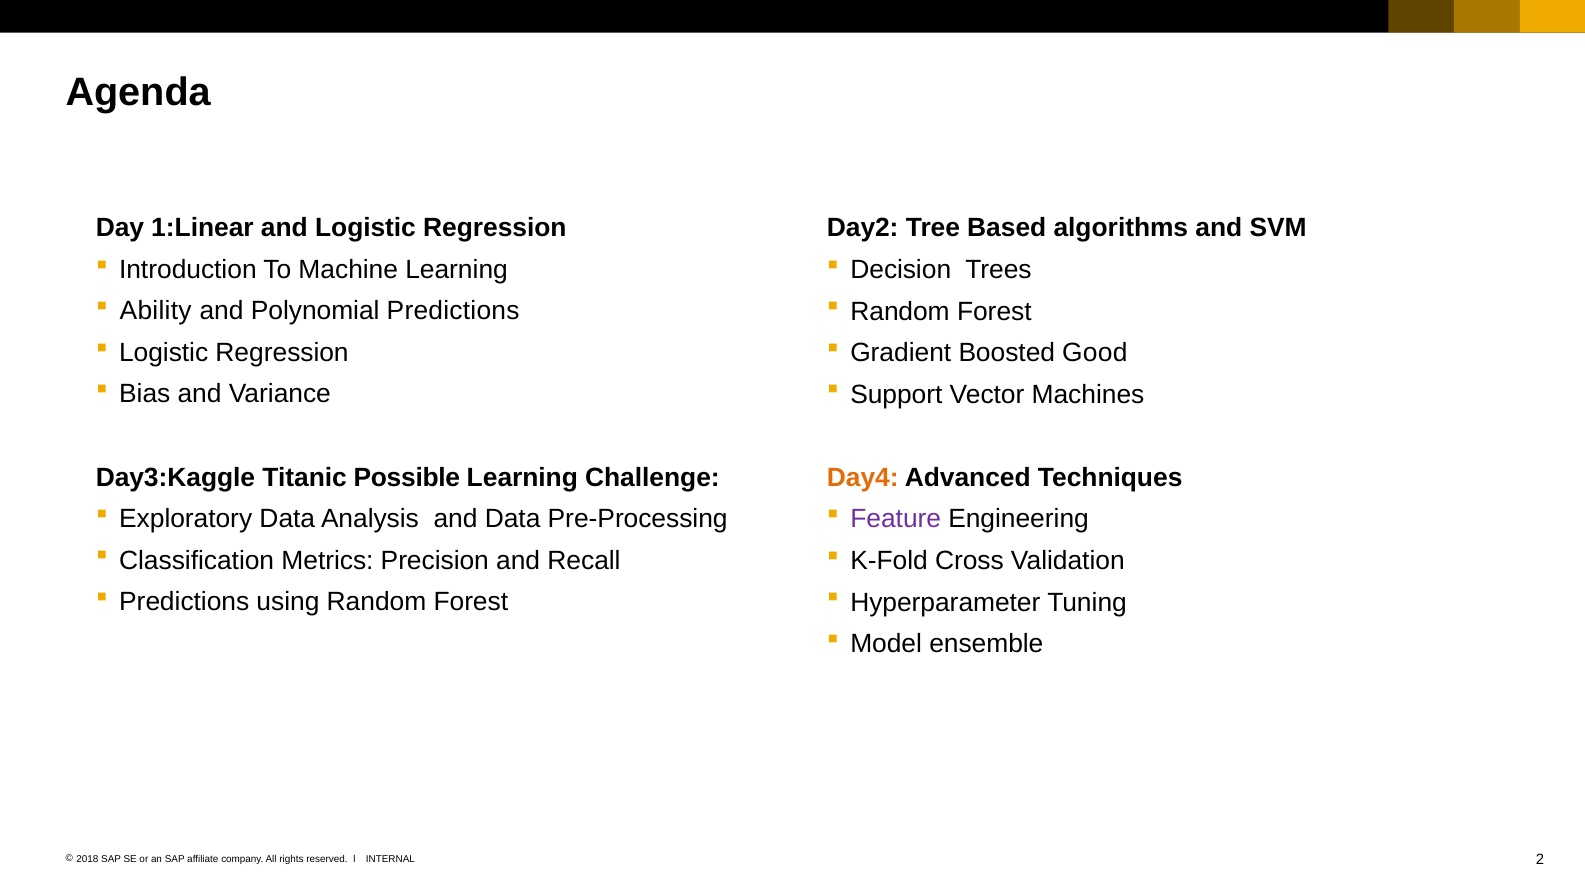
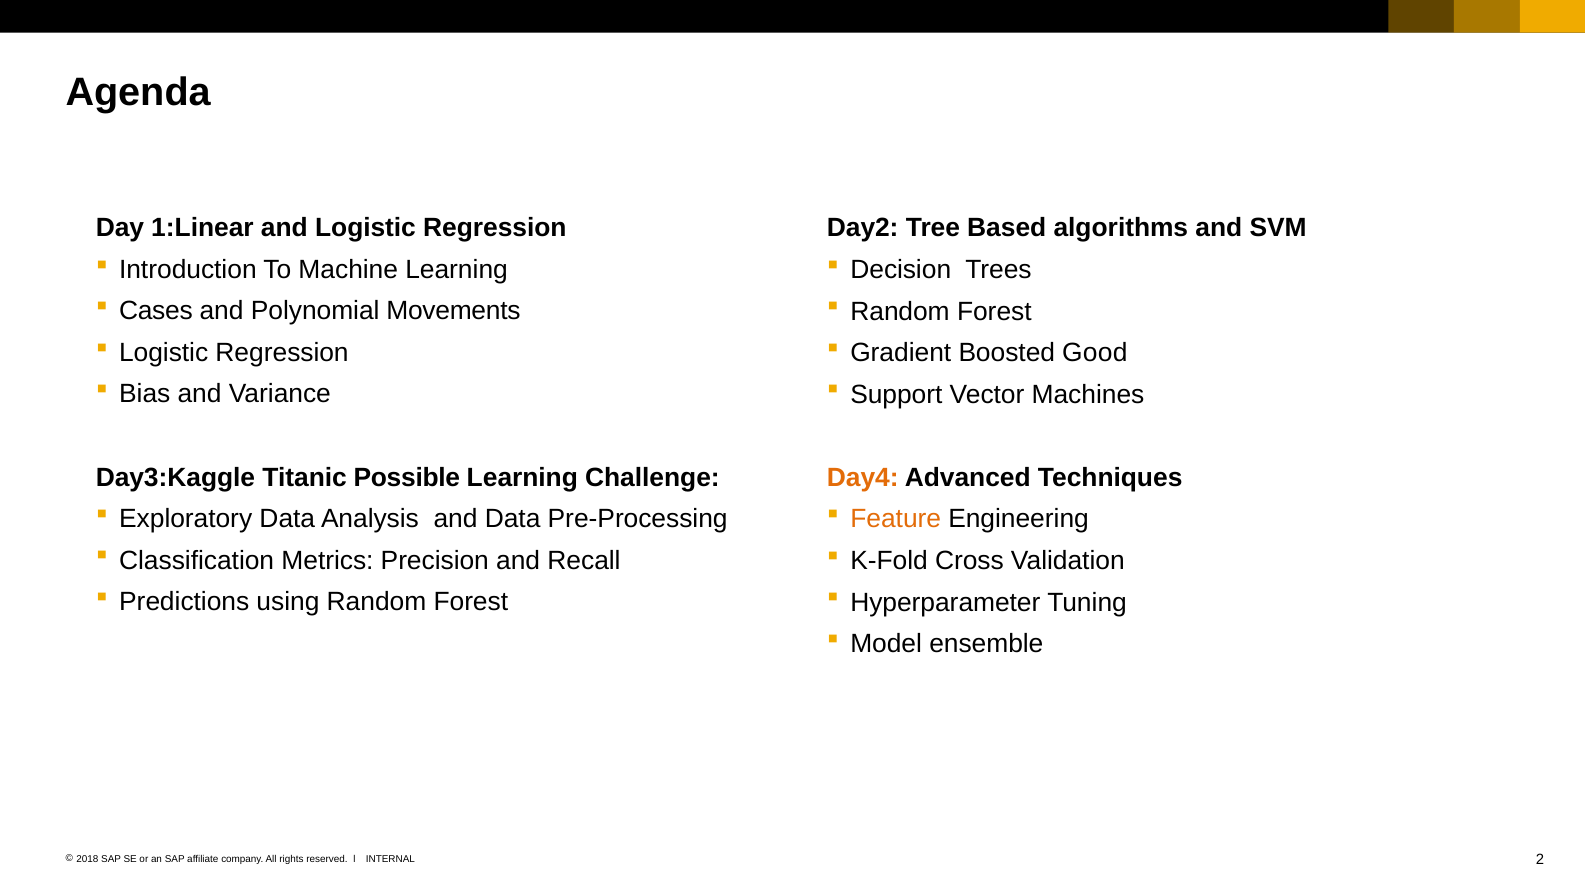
Ability: Ability -> Cases
Polynomial Predictions: Predictions -> Movements
Feature colour: purple -> orange
